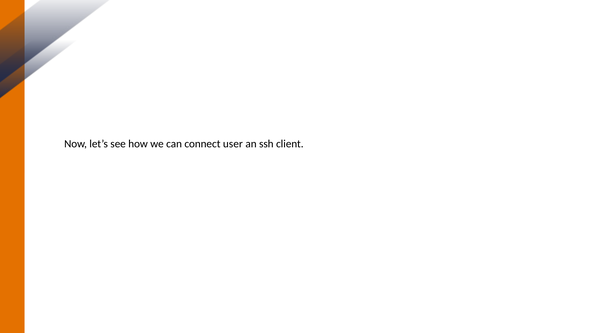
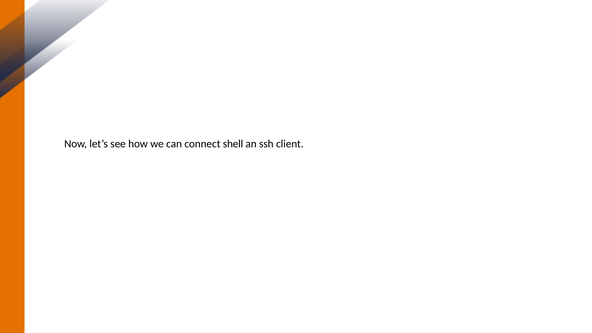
user: user -> shell
